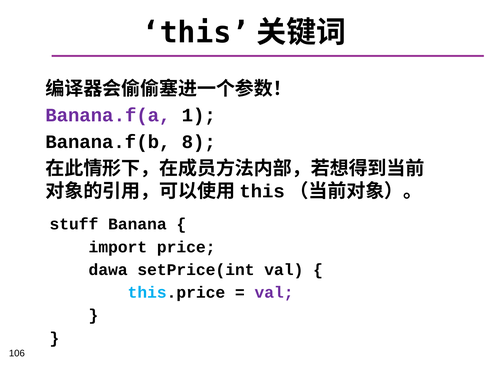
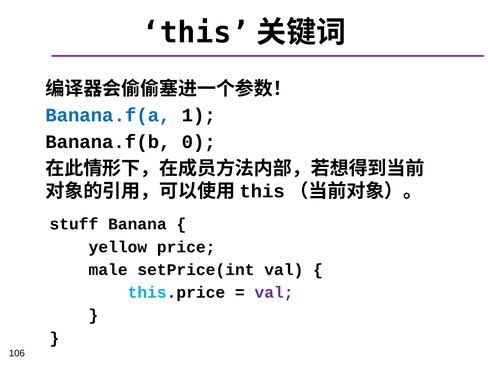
Banana.f(a colour: purple -> blue
8: 8 -> 0
import: import -> yellow
dawa: dawa -> male
